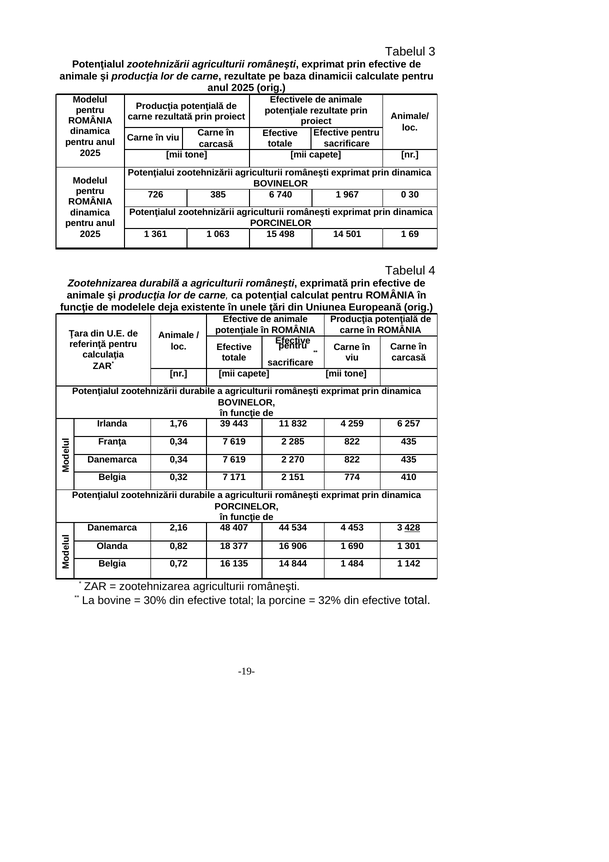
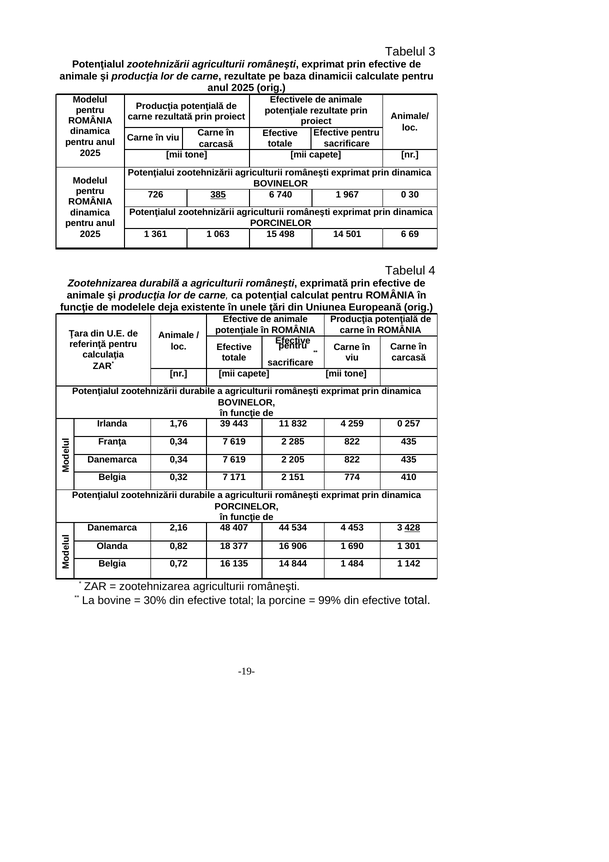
385 underline: none -> present
501 1: 1 -> 6
259 6: 6 -> 0
270: 270 -> 205
32%: 32% -> 99%
